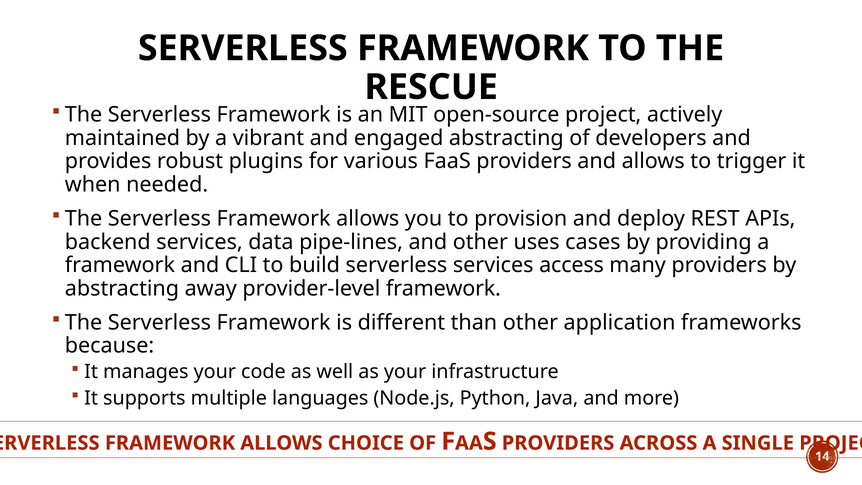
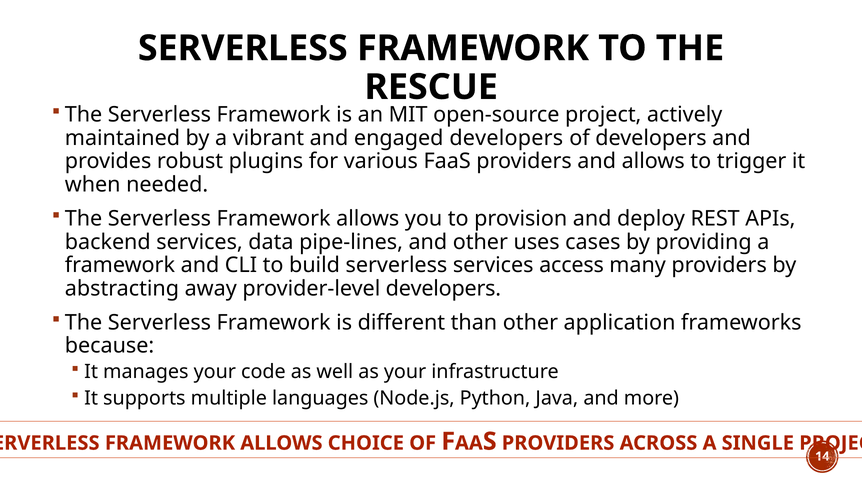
engaged abstracting: abstracting -> developers
provider-level framework: framework -> developers
